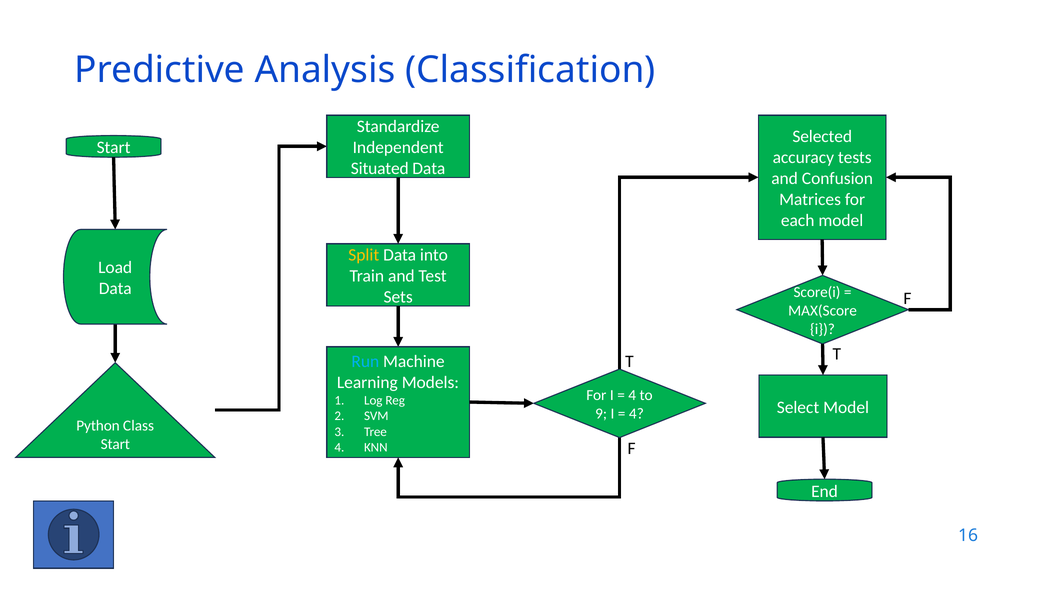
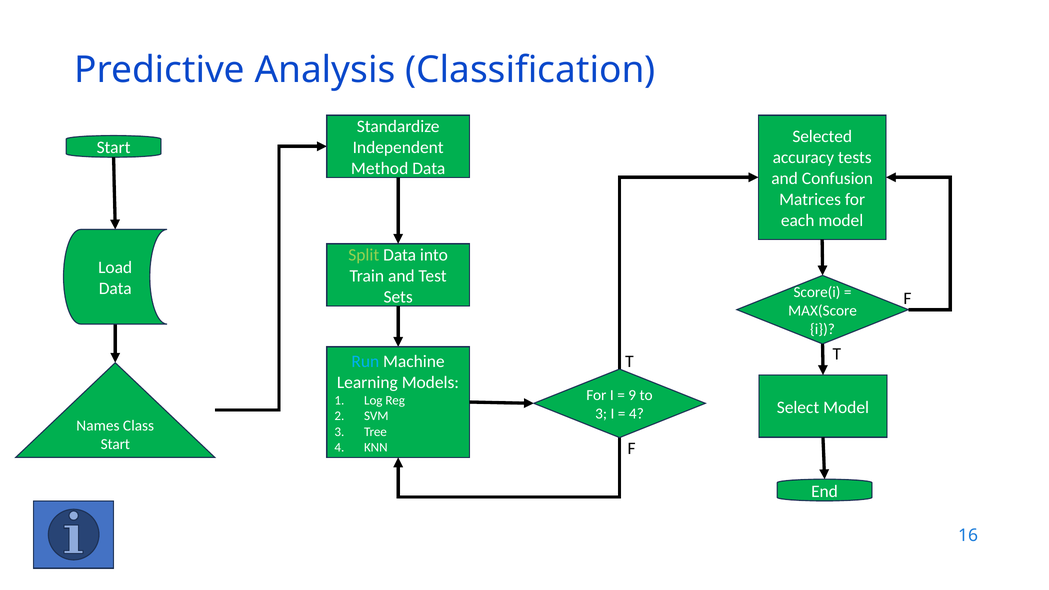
Situated: Situated -> Method
Split colour: yellow -> light green
4 at (632, 395): 4 -> 9
9 at (601, 414): 9 -> 3
Python: Python -> Names
